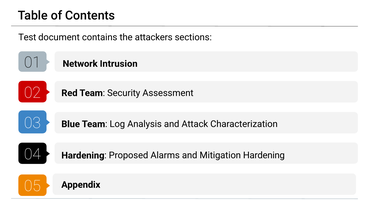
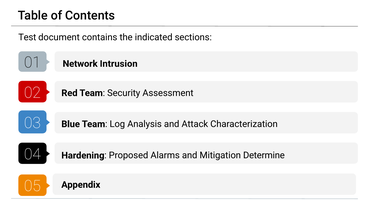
attackers: attackers -> indicated
Mitigation Hardening: Hardening -> Determine
